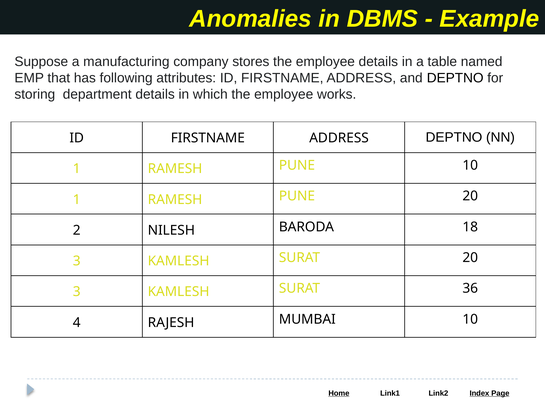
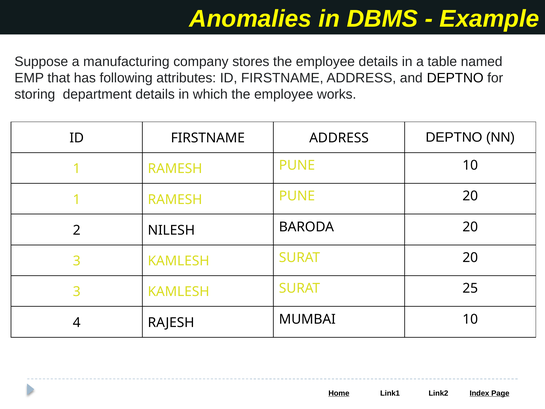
BARODA 18: 18 -> 20
36: 36 -> 25
